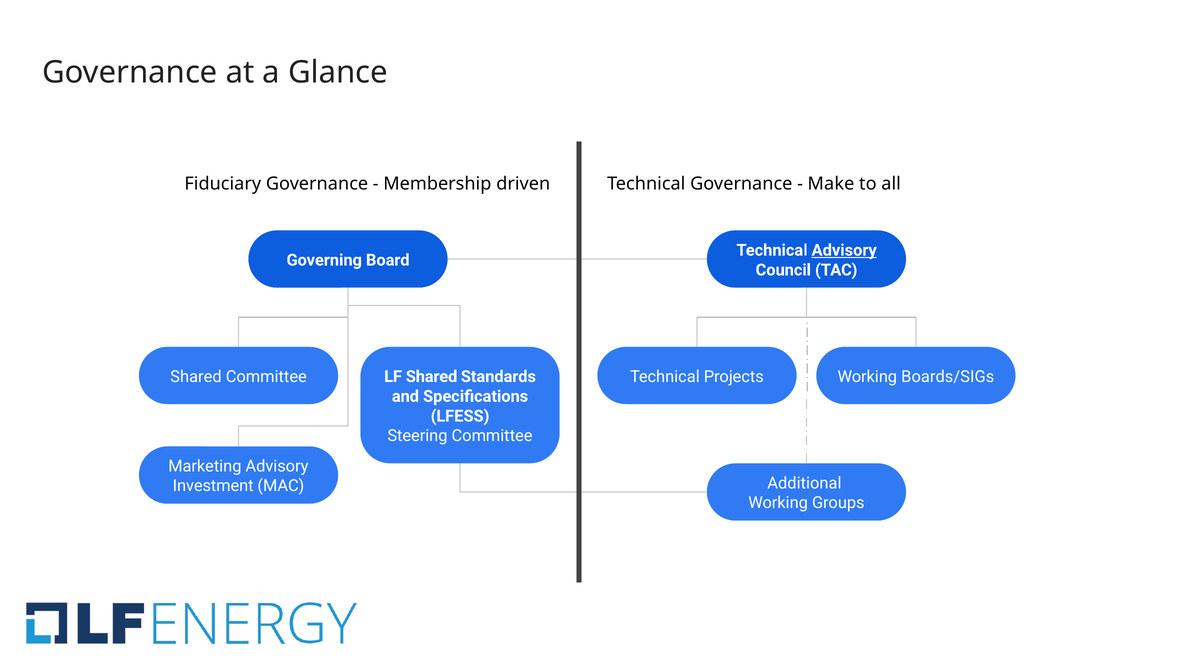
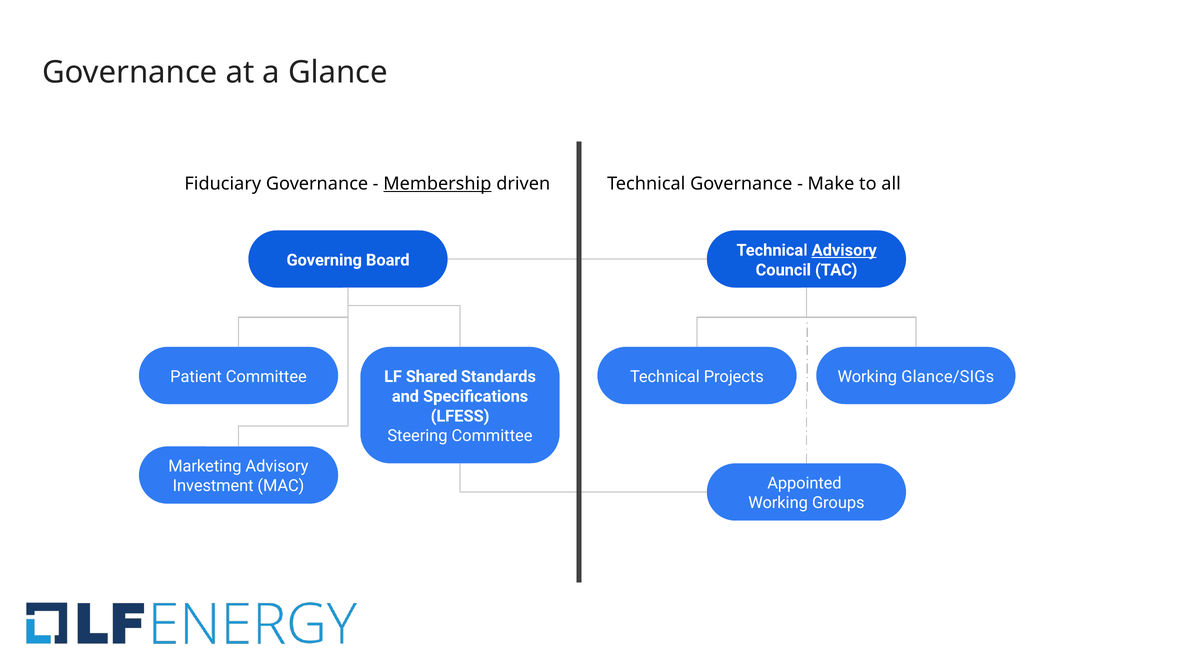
Membership underline: none -> present
Shared at (196, 377): Shared -> Patient
Boards/SIGs: Boards/SIGs -> Glance/SIGs
Additional: Additional -> Appointed
